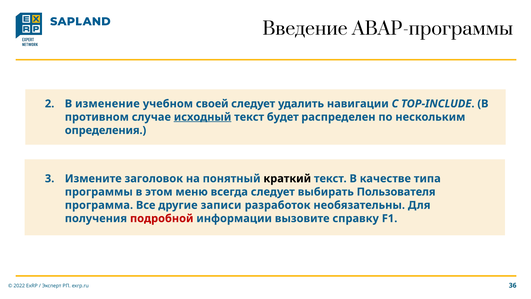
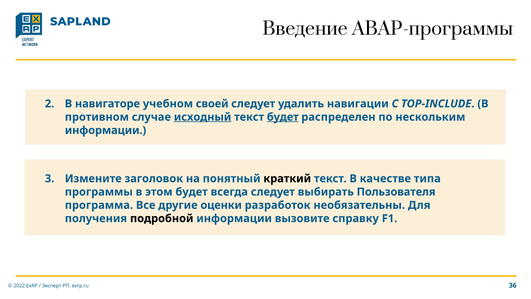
изменение: изменение -> навигаторе
будет at (283, 117) underline: none -> present
определения at (106, 130): определения -> информации
этом меню: меню -> будет
записи: записи -> оценки
подробной colour: red -> black
